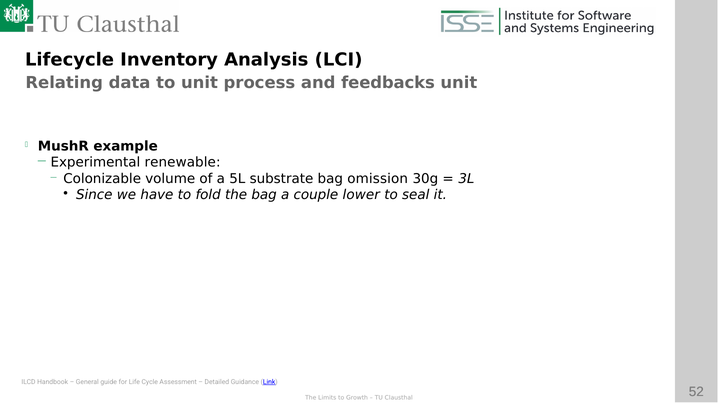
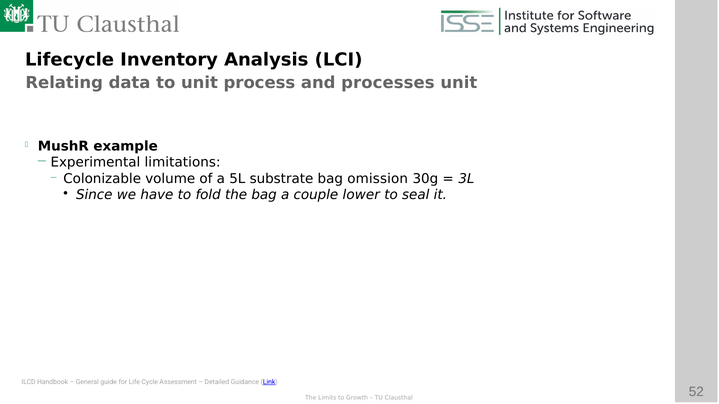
feedbacks: feedbacks -> processes
renewable: renewable -> limitations
